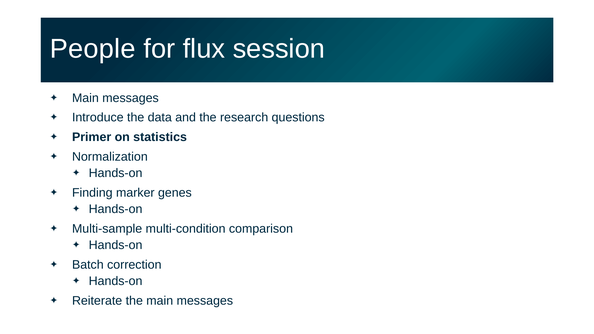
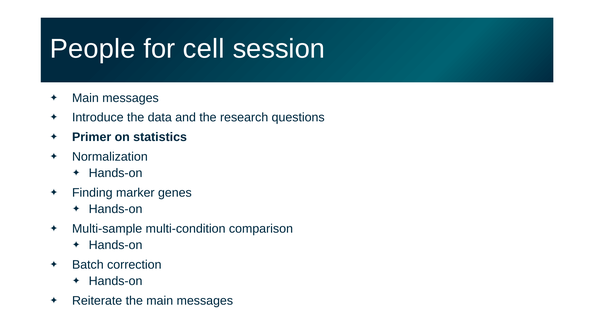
flux: flux -> cell
